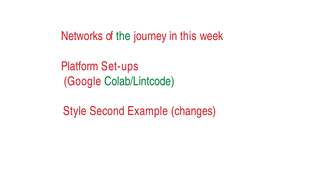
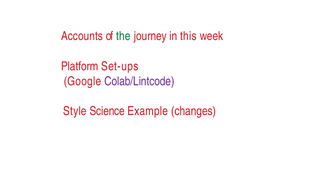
Networks: Networks -> Accounts
Colab/Lintcode colour: green -> purple
Second: Second -> Science
